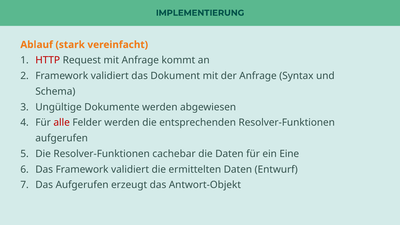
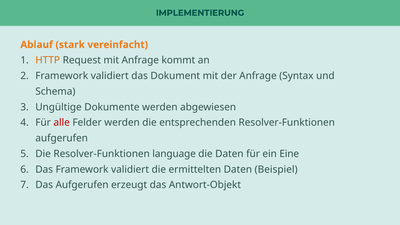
HTTP colour: red -> orange
cachebar: cachebar -> language
Entwurf: Entwurf -> Beispiel
